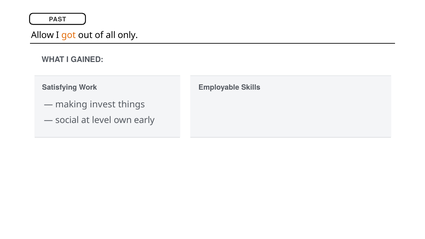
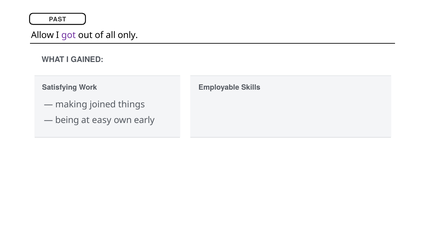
got colour: orange -> purple
invest: invest -> joined
social: social -> being
level: level -> easy
